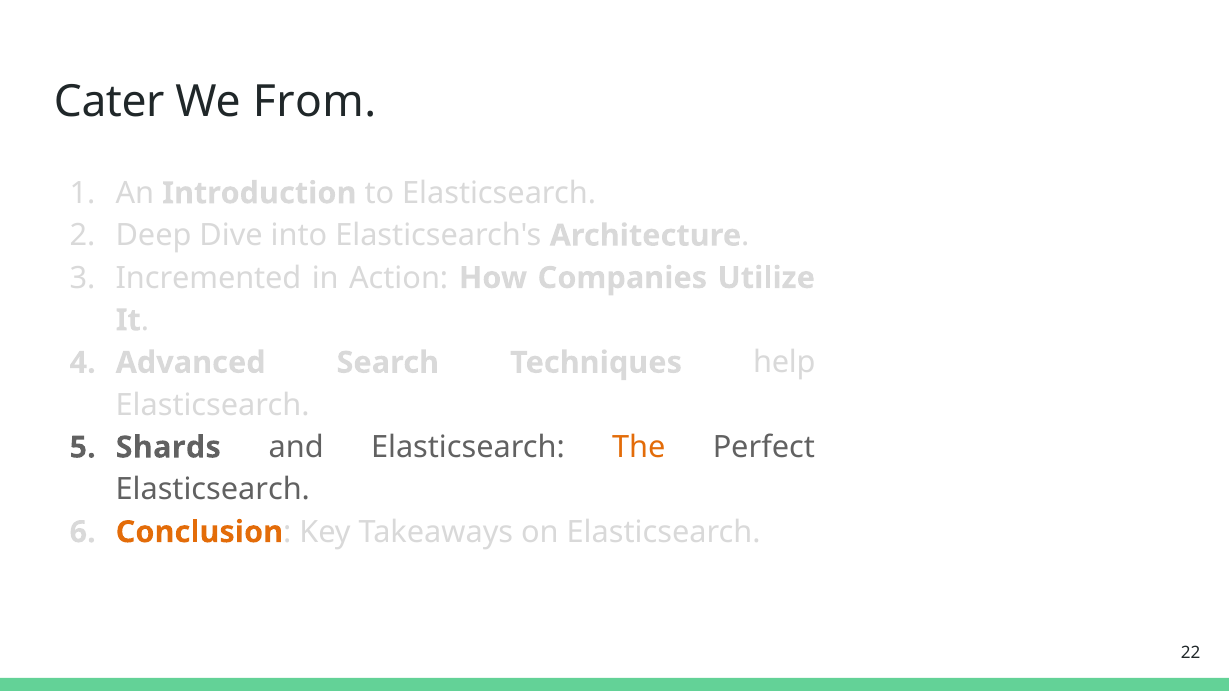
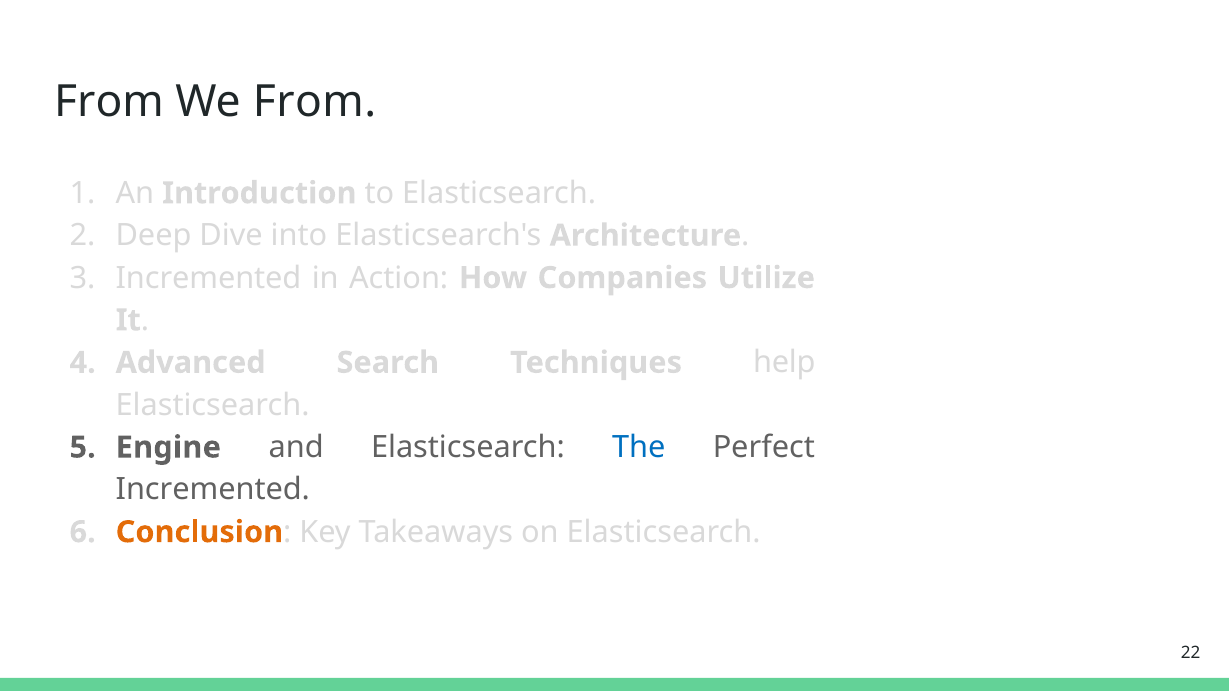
Cater at (109, 102): Cater -> From
Shards: Shards -> Engine
The colour: orange -> blue
Elasticsearch at (213, 490): Elasticsearch -> Incremented
